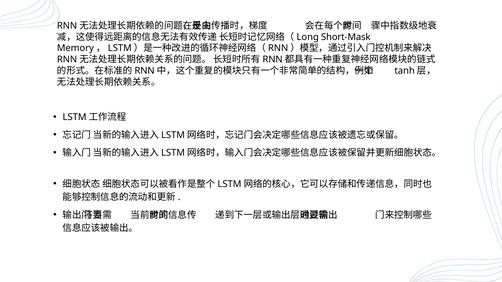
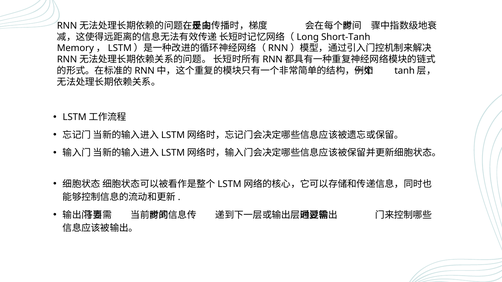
Short-Mask: Short-Mask -> Short-Tanh
